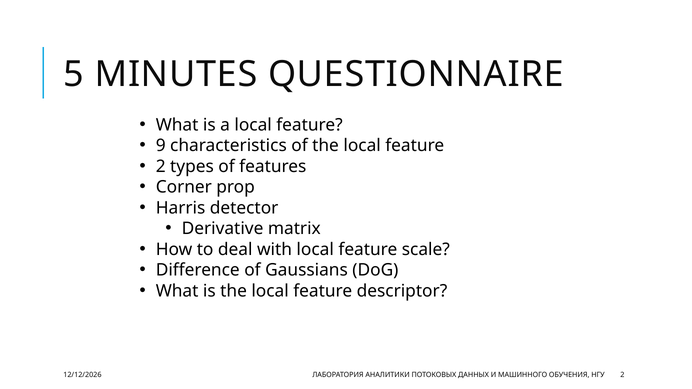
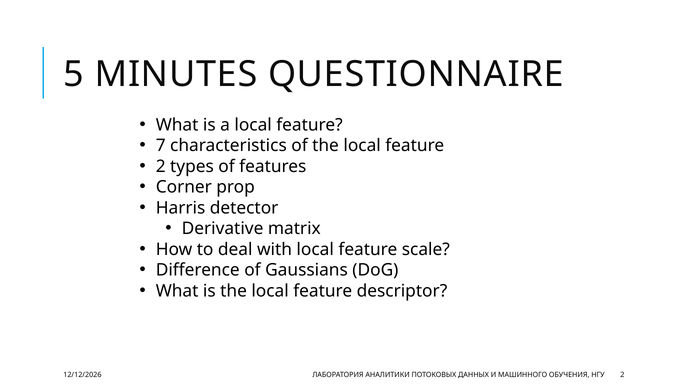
9: 9 -> 7
